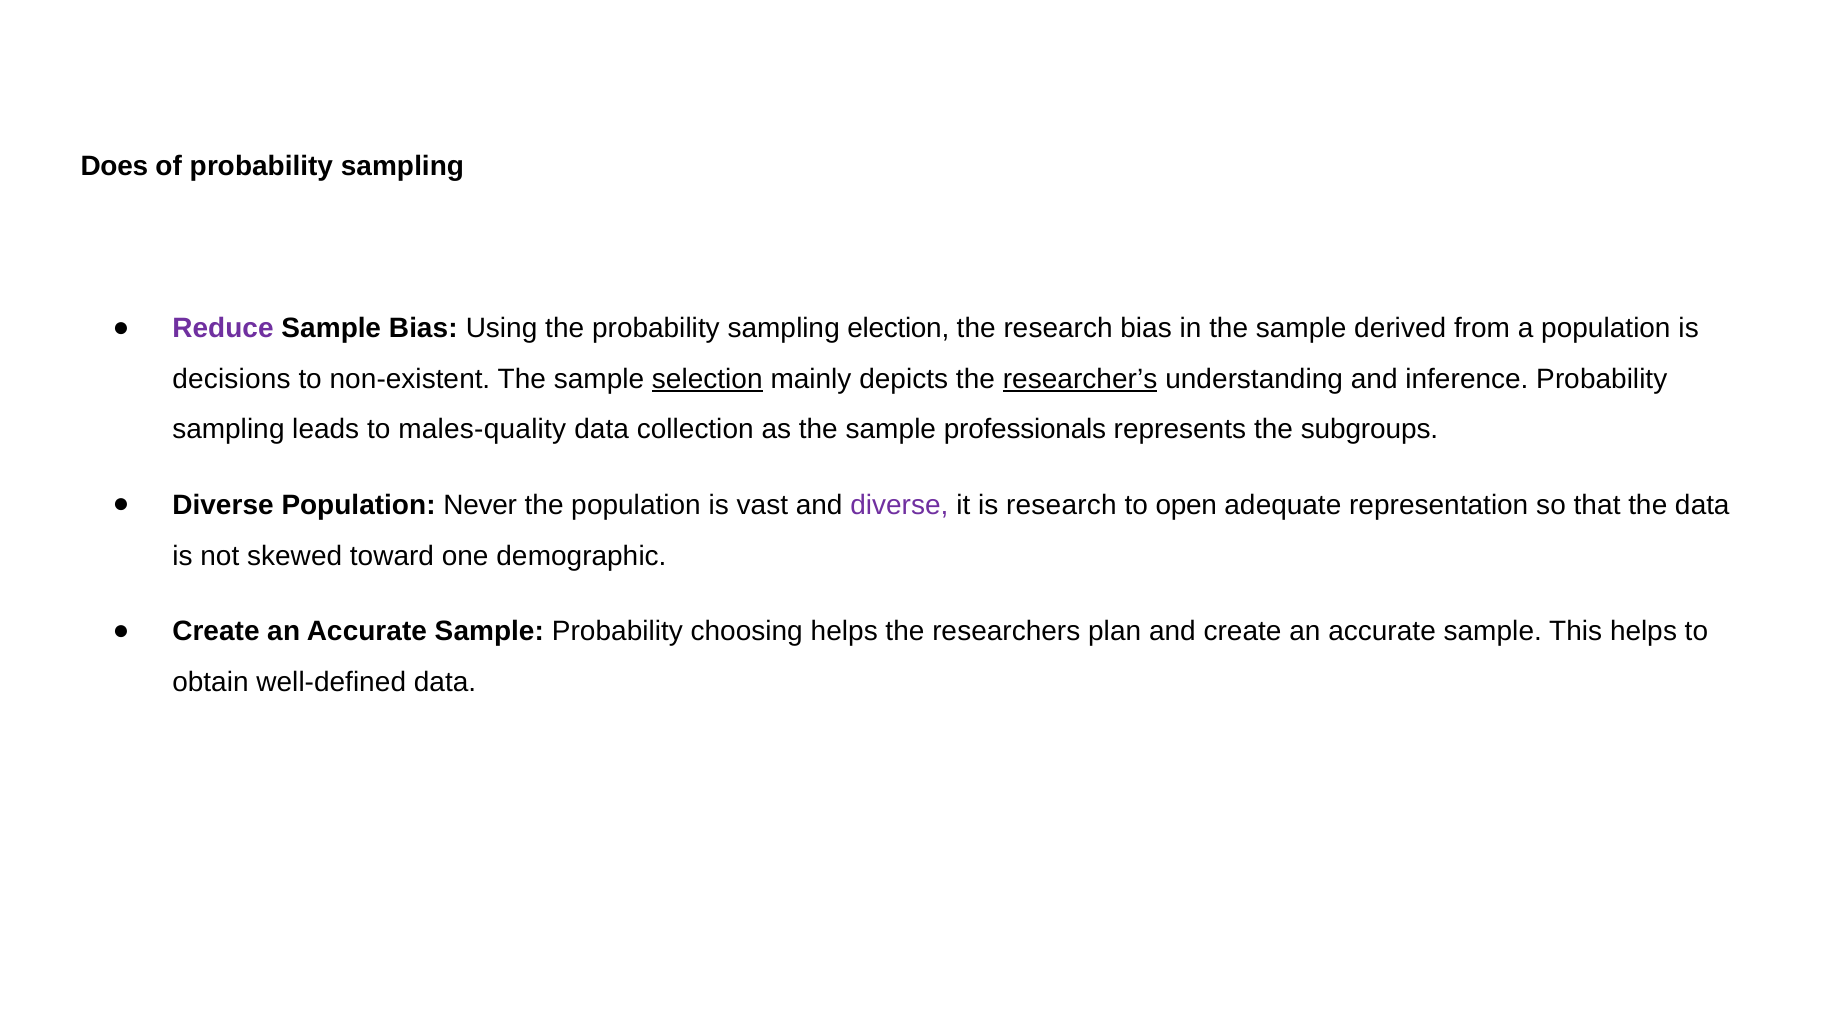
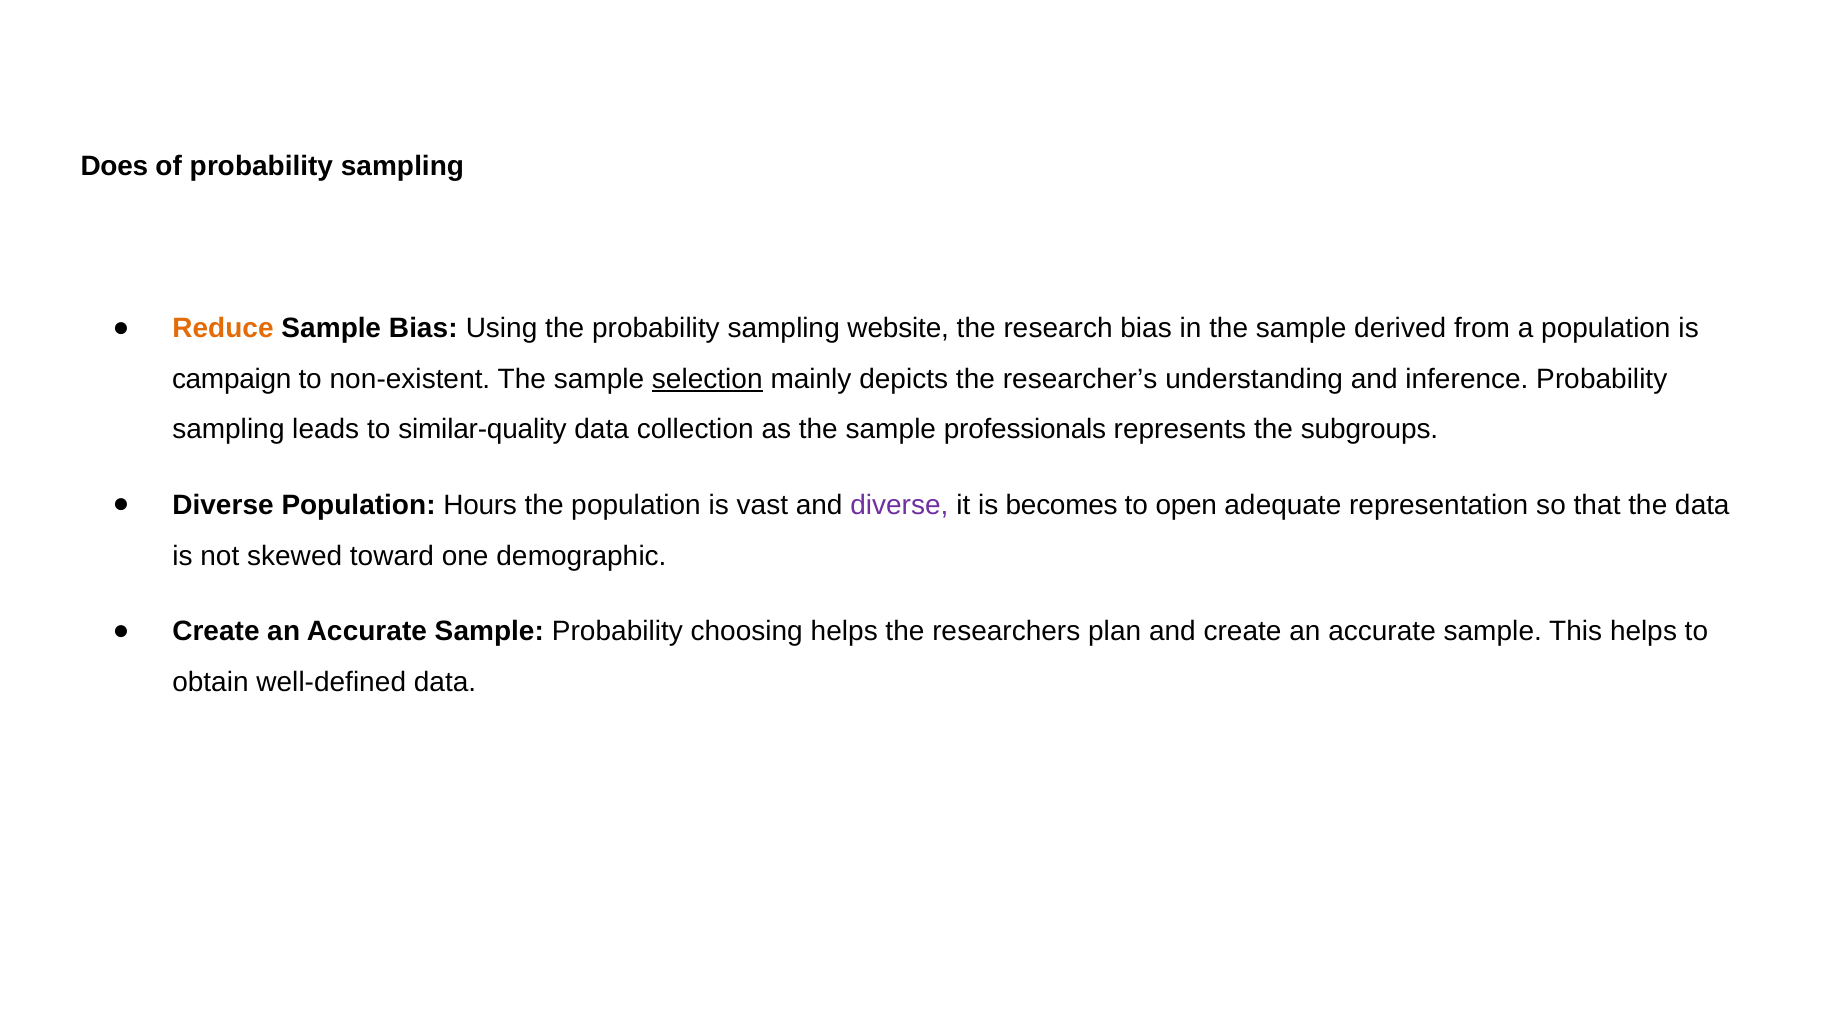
Reduce colour: purple -> orange
election: election -> website
decisions: decisions -> campaign
researcher’s underline: present -> none
males-quality: males-quality -> similar-quality
Never: Never -> Hours
is research: research -> becomes
